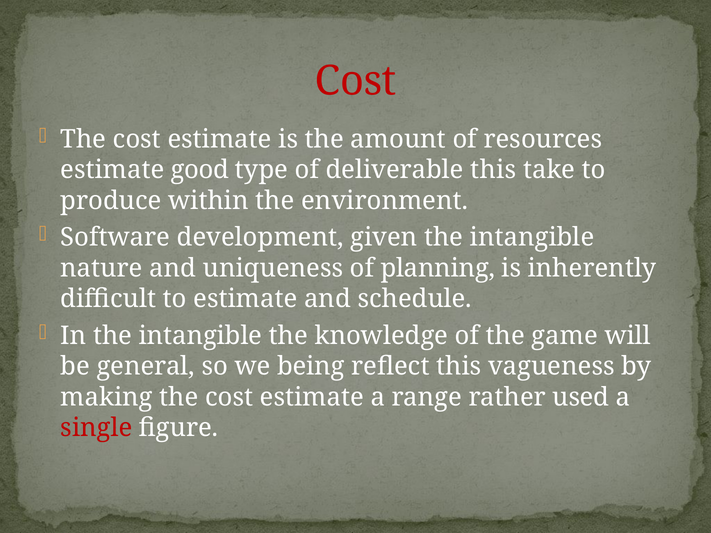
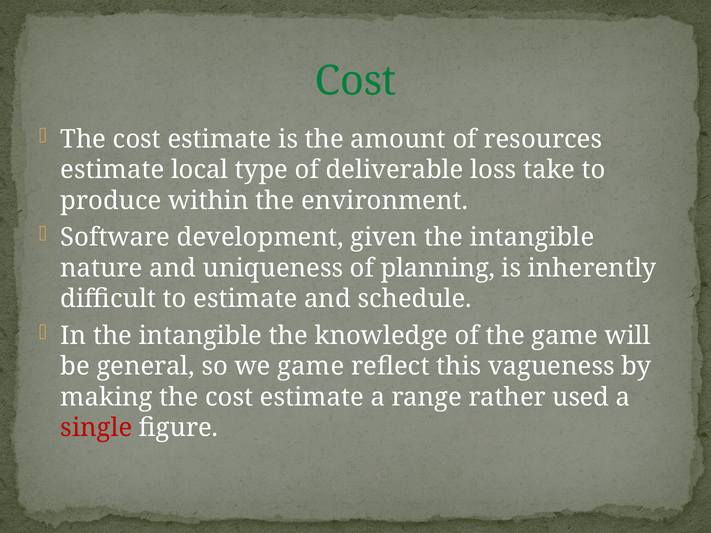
Cost at (356, 81) colour: red -> green
good: good -> local
deliverable this: this -> loss
we being: being -> game
